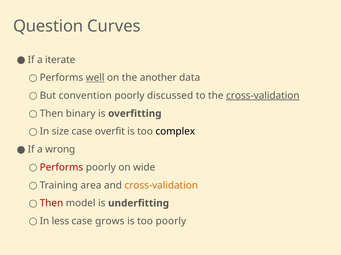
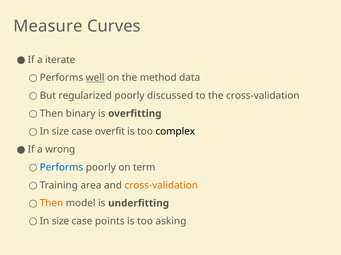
Question: Question -> Measure
another: another -> method
convention: convention -> regularized
cross-validation at (263, 96) underline: present -> none
Performs at (61, 168) colour: red -> blue
wide: wide -> term
Then at (51, 204) colour: red -> orange
less at (60, 222): less -> size
grows: grows -> points
too poorly: poorly -> asking
